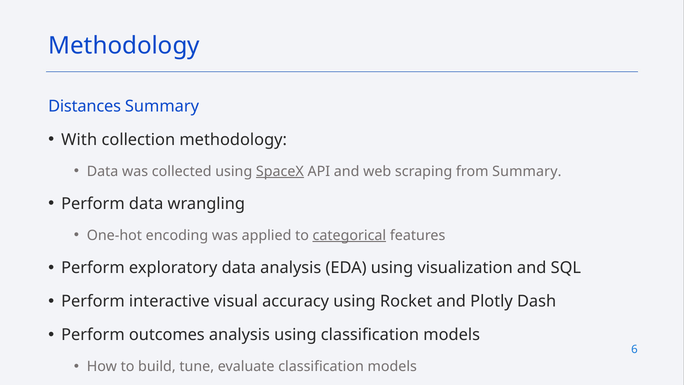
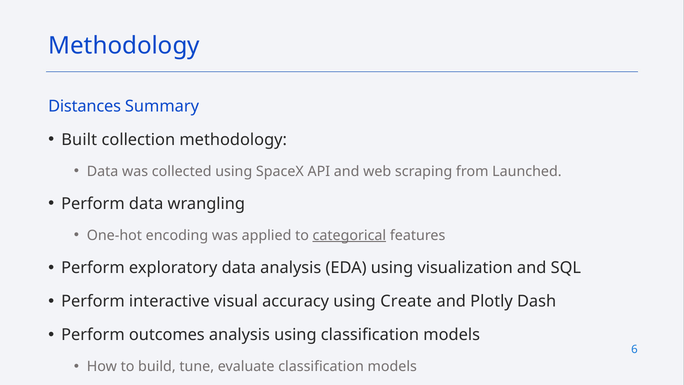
With: With -> Built
SpaceX underline: present -> none
from Summary: Summary -> Launched
Rocket: Rocket -> Create
